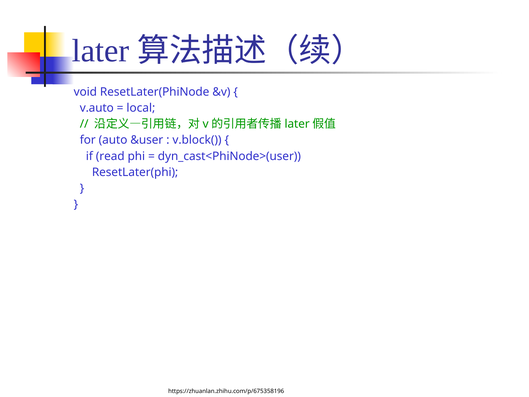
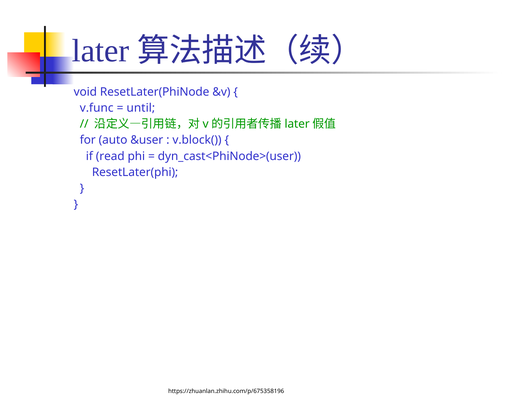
v.auto: v.auto -> v.func
local: local -> until
